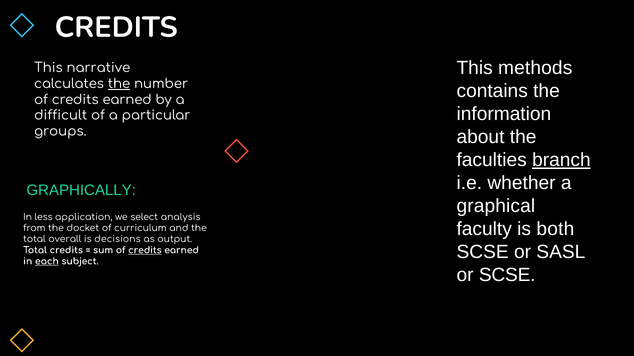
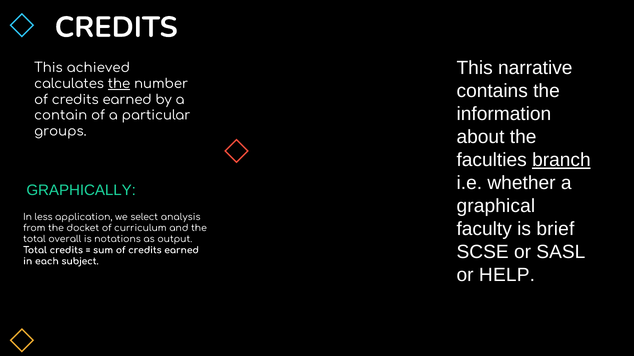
methods: methods -> narrative
narrative: narrative -> achieved
difficult: difficult -> contain
both: both -> brief
decisions: decisions -> notations
credits at (145, 251) underline: present -> none
each underline: present -> none
or SCSE: SCSE -> HELP
